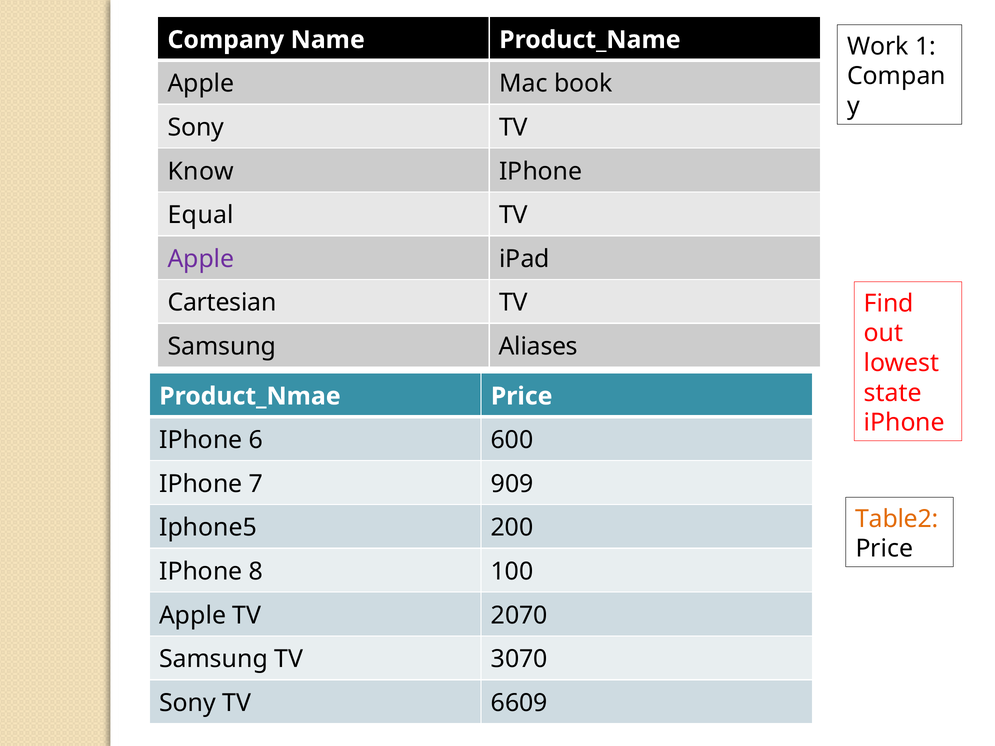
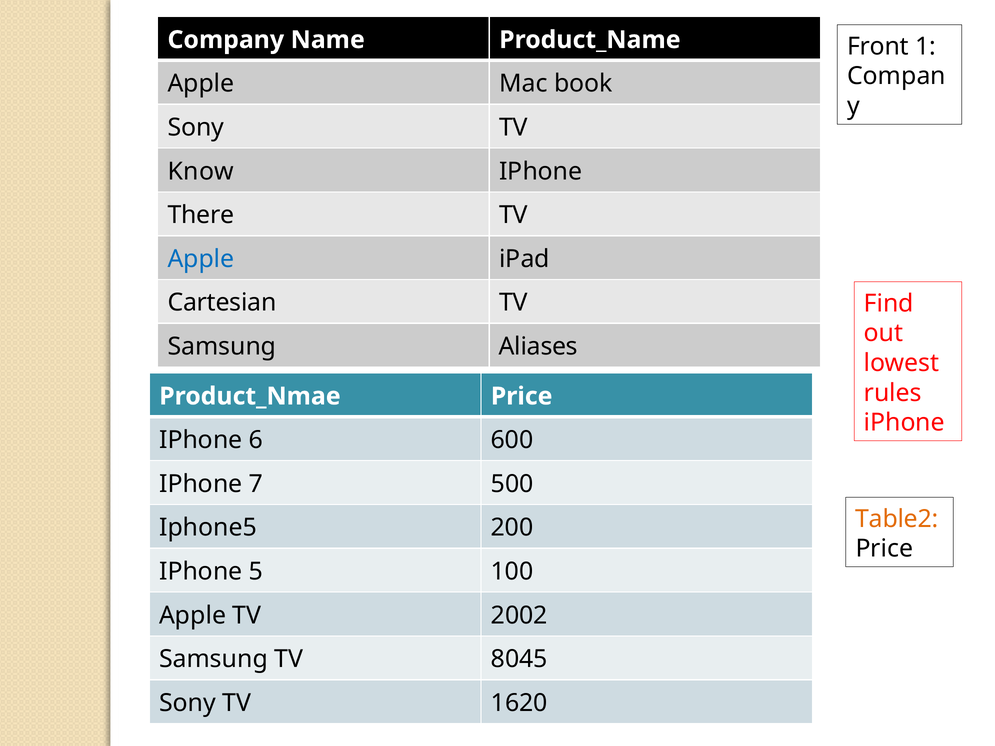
Work: Work -> Front
Equal: Equal -> There
Apple at (201, 259) colour: purple -> blue
state: state -> rules
909: 909 -> 500
8: 8 -> 5
2070: 2070 -> 2002
3070: 3070 -> 8045
6609: 6609 -> 1620
